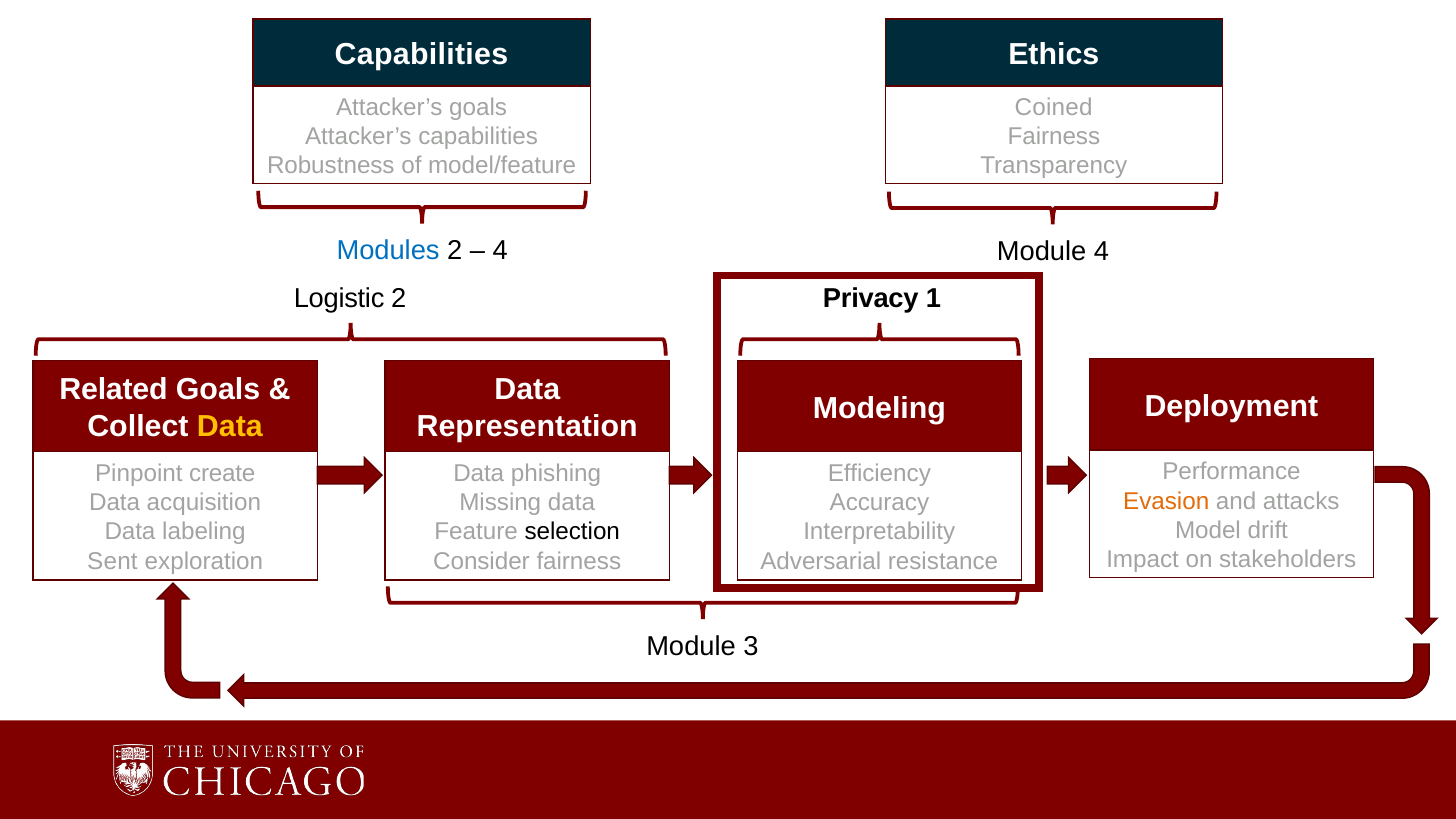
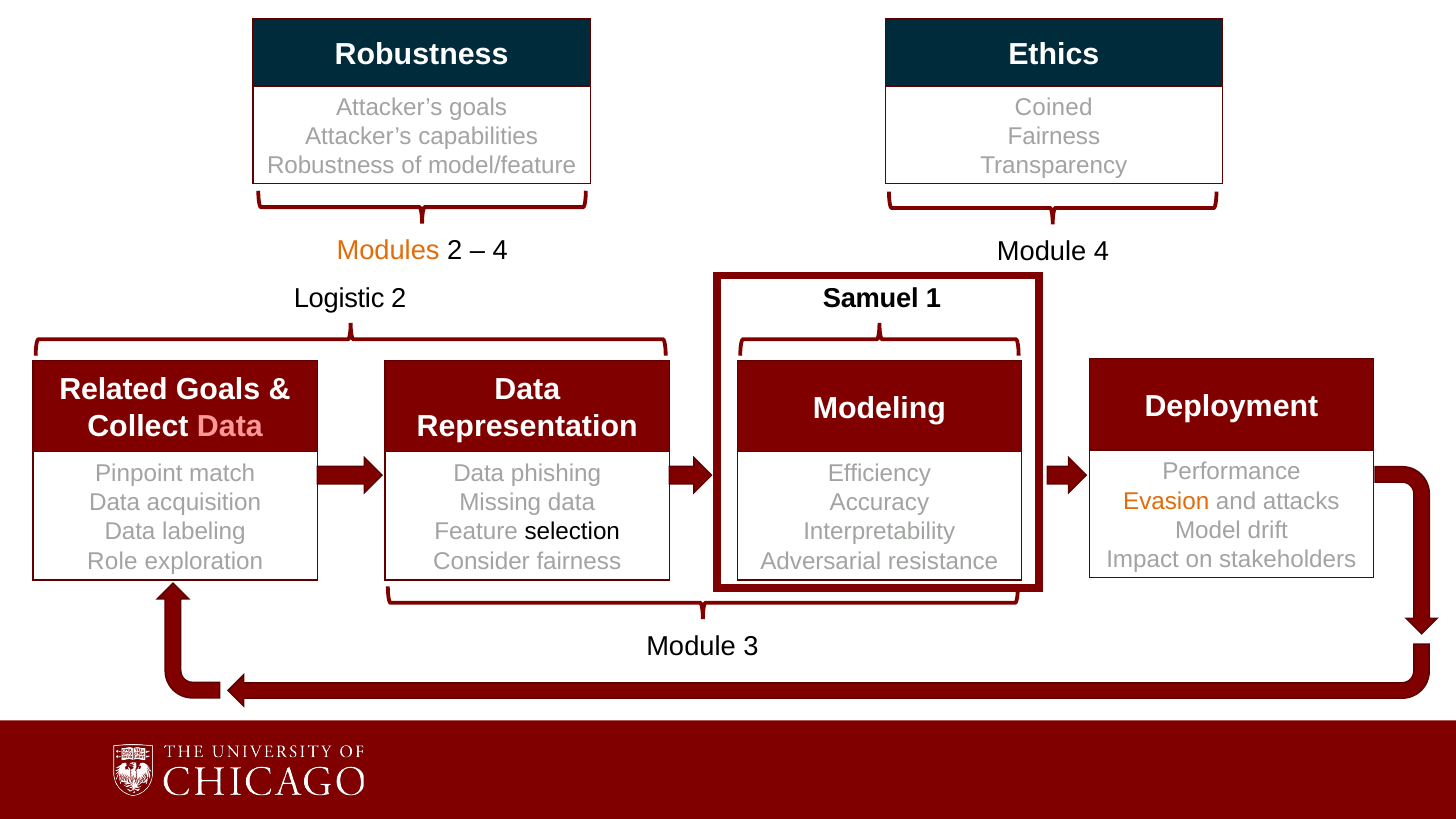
Capabilities at (421, 54): Capabilities -> Robustness
Modules colour: blue -> orange
Privacy: Privacy -> Samuel
Data at (230, 426) colour: yellow -> pink
create: create -> match
Sent: Sent -> Role
